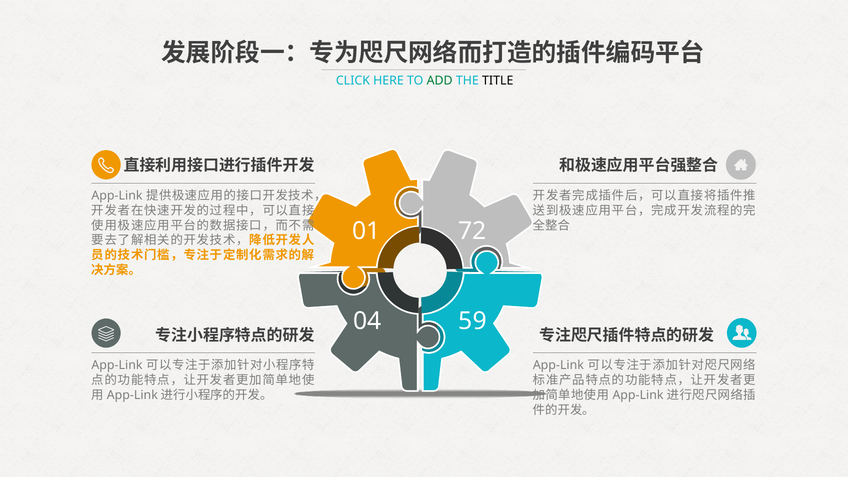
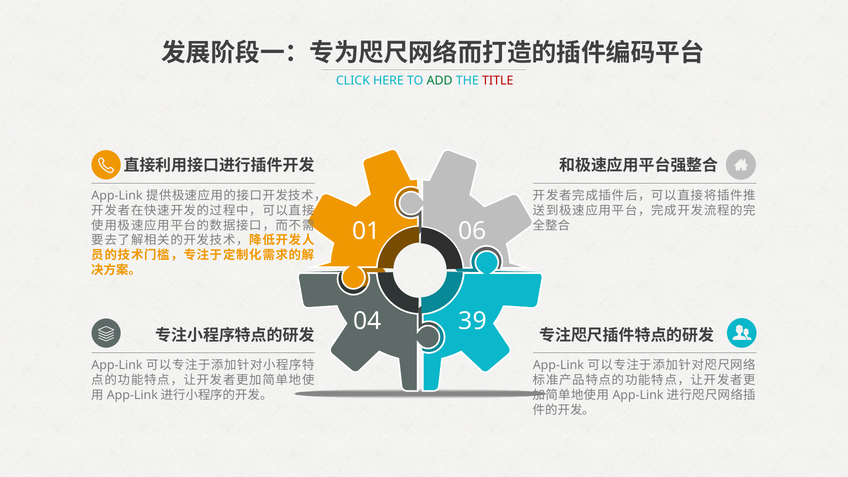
TITLE colour: black -> red
72: 72 -> 06
59: 59 -> 39
